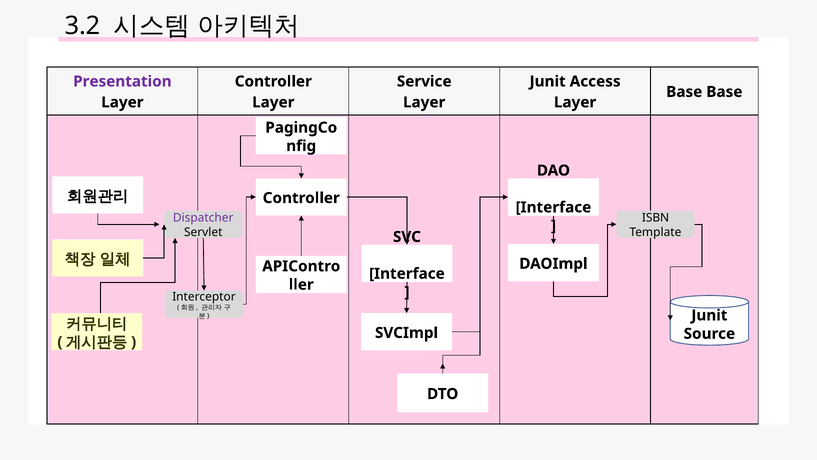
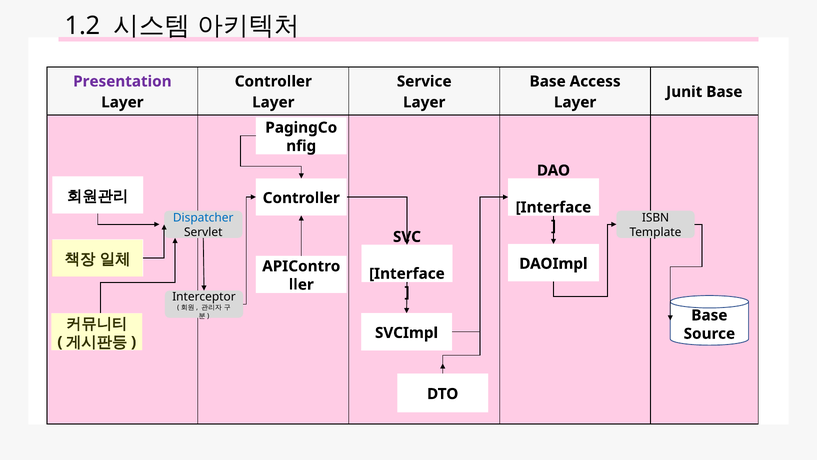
3.2: 3.2 -> 1.2
Junit at (548, 81): Junit -> Base
Base at (684, 92): Base -> Junit
Dispatcher colour: purple -> blue
Junit at (709, 315): Junit -> Base
